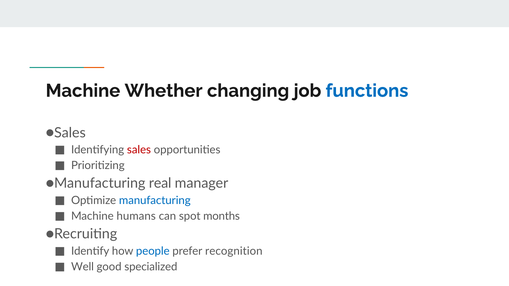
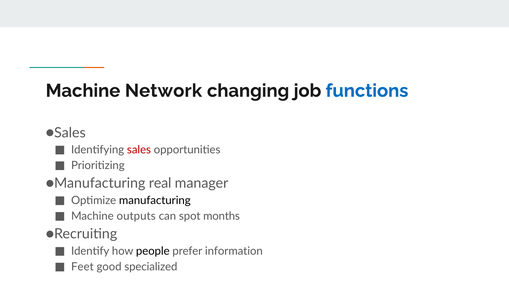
Whether: Whether -> Network
manufacturing colour: blue -> black
humans: humans -> outputs
people colour: blue -> black
recognition: recognition -> information
Well: Well -> Feet
